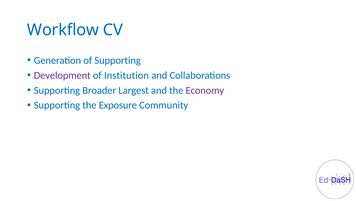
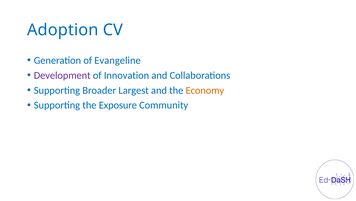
Workflow: Workflow -> Adoption
of Supporting: Supporting -> Evangeline
Institution: Institution -> Innovation
Economy colour: purple -> orange
